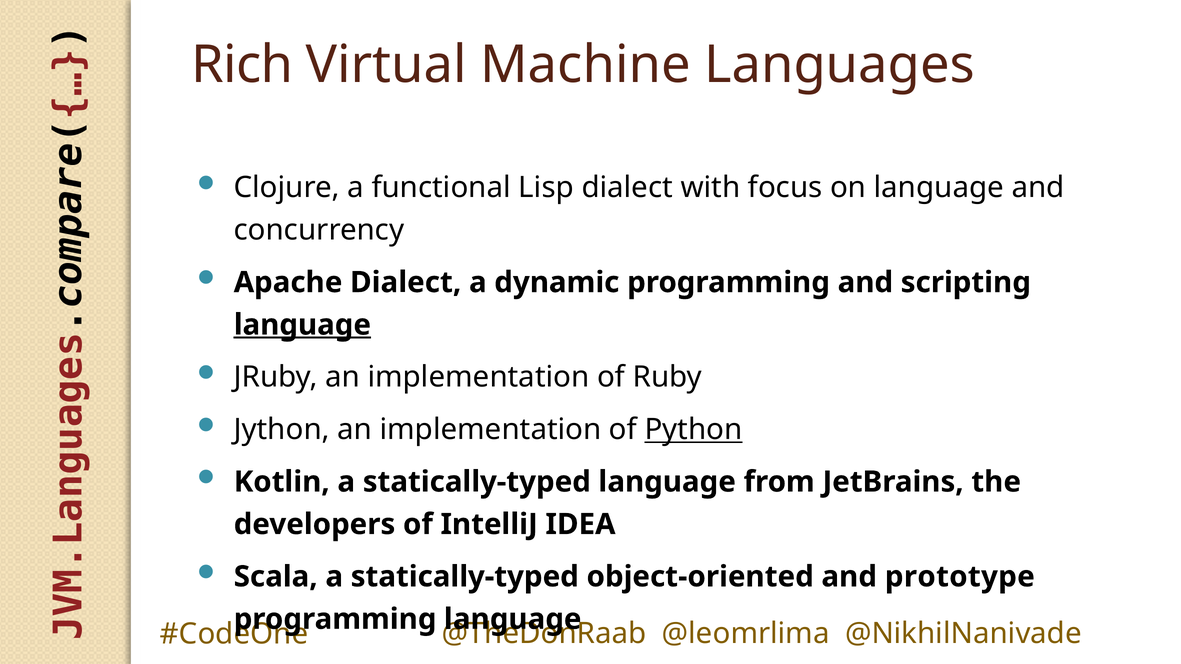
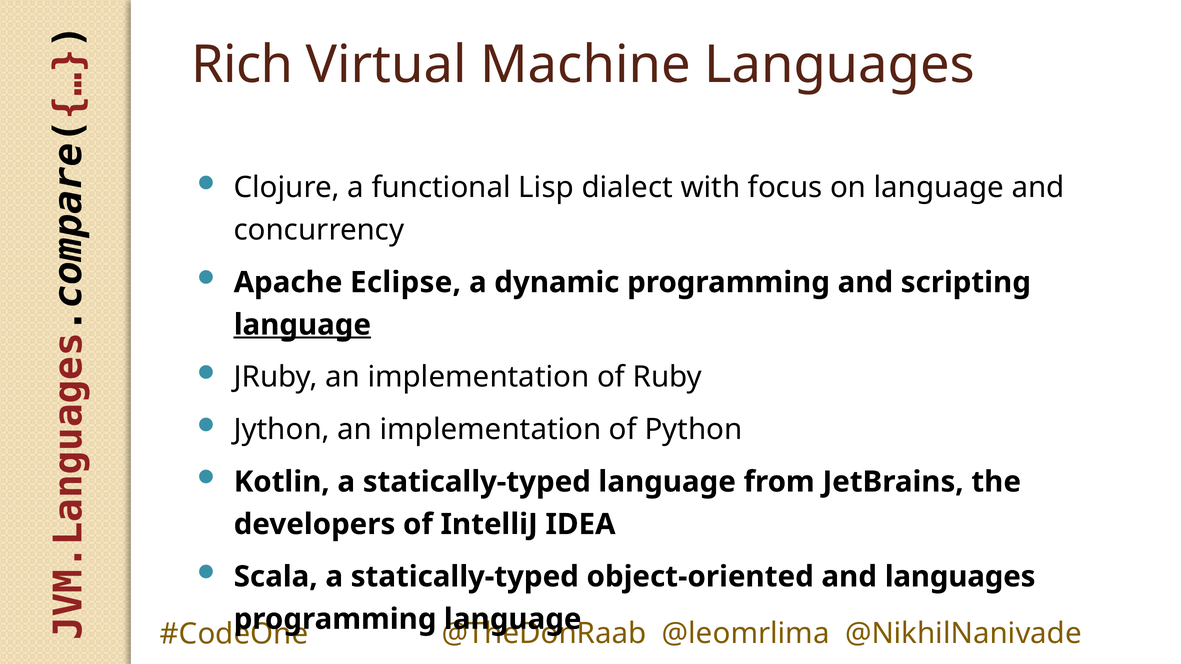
Apache Dialect: Dialect -> Eclipse
Python underline: present -> none
and prototype: prototype -> languages
